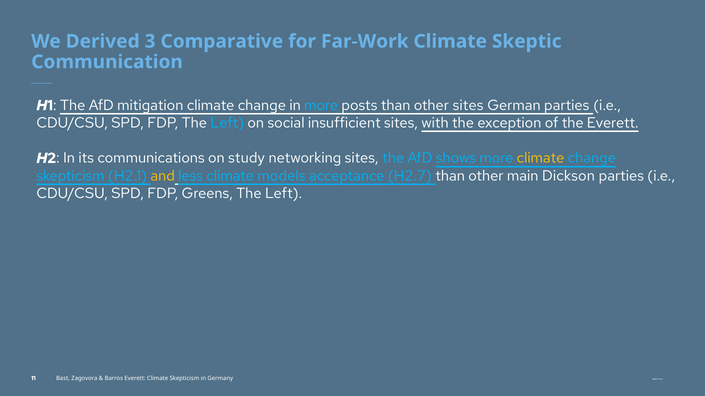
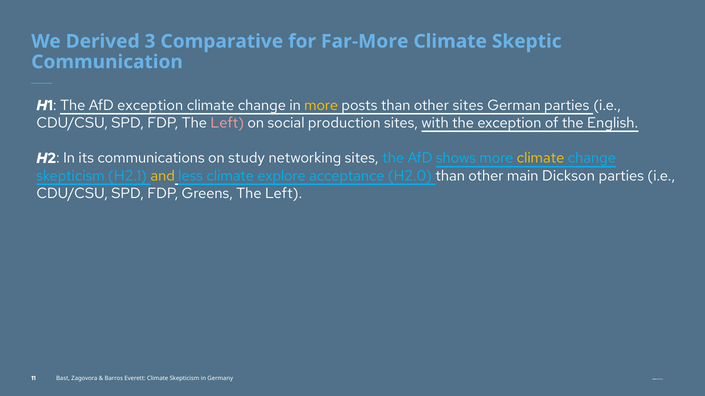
Far-Work: Far-Work -> Far-More
AfD mitigation: mitigation -> exception
more at (321, 105) colour: light blue -> yellow
Left at (227, 123) colour: light blue -> pink
insufficient: insufficient -> production
the Everett: Everett -> English
models: models -> explore
H2.7: H2.7 -> H2.0
